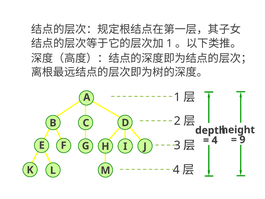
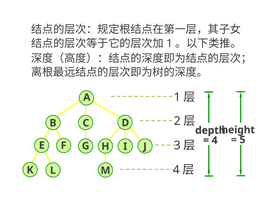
9: 9 -> 5
